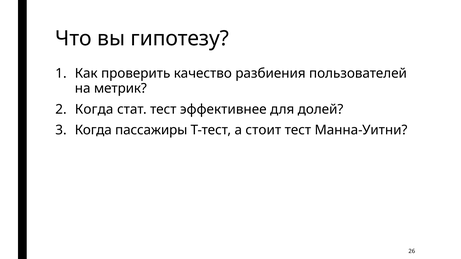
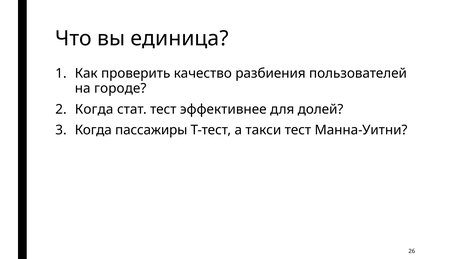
гипотезу: гипотезу -> единица
метрик: метрик -> городе
стоит: стоит -> такси
